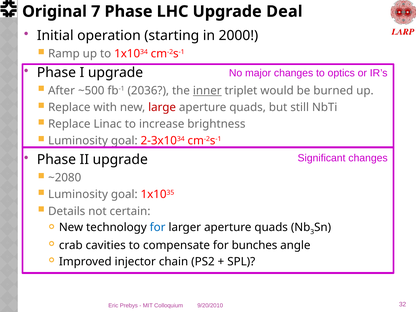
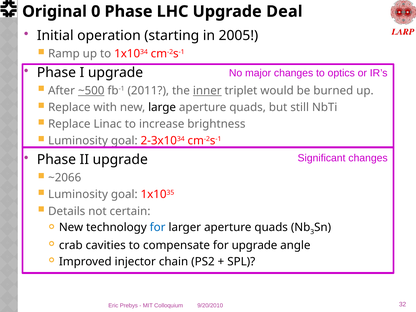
7: 7 -> 0
2000: 2000 -> 2005
~500 underline: none -> present
2036: 2036 -> 2011
large colour: red -> black
~2080: ~2080 -> ~2066
for bunches: bunches -> upgrade
